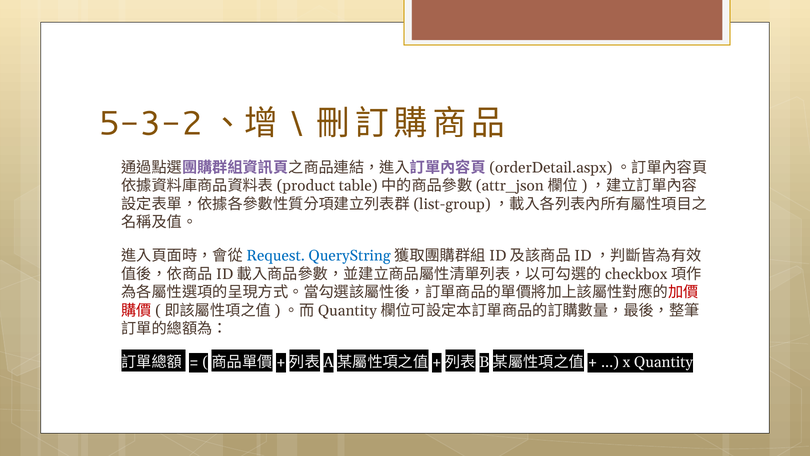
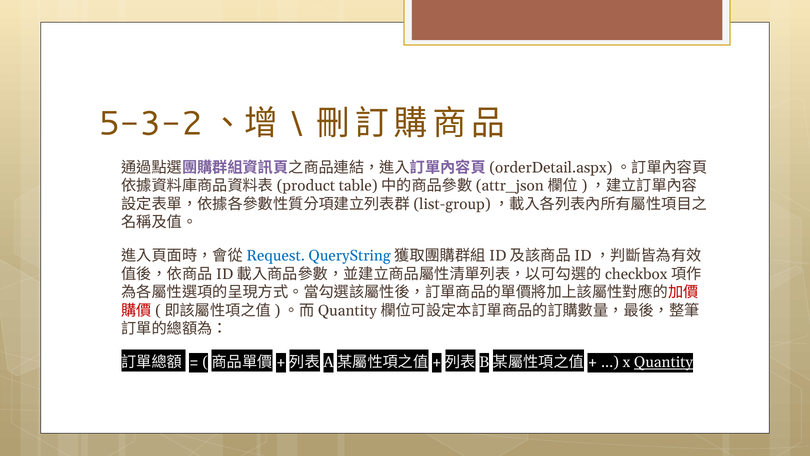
Quantity underline: none -> present
